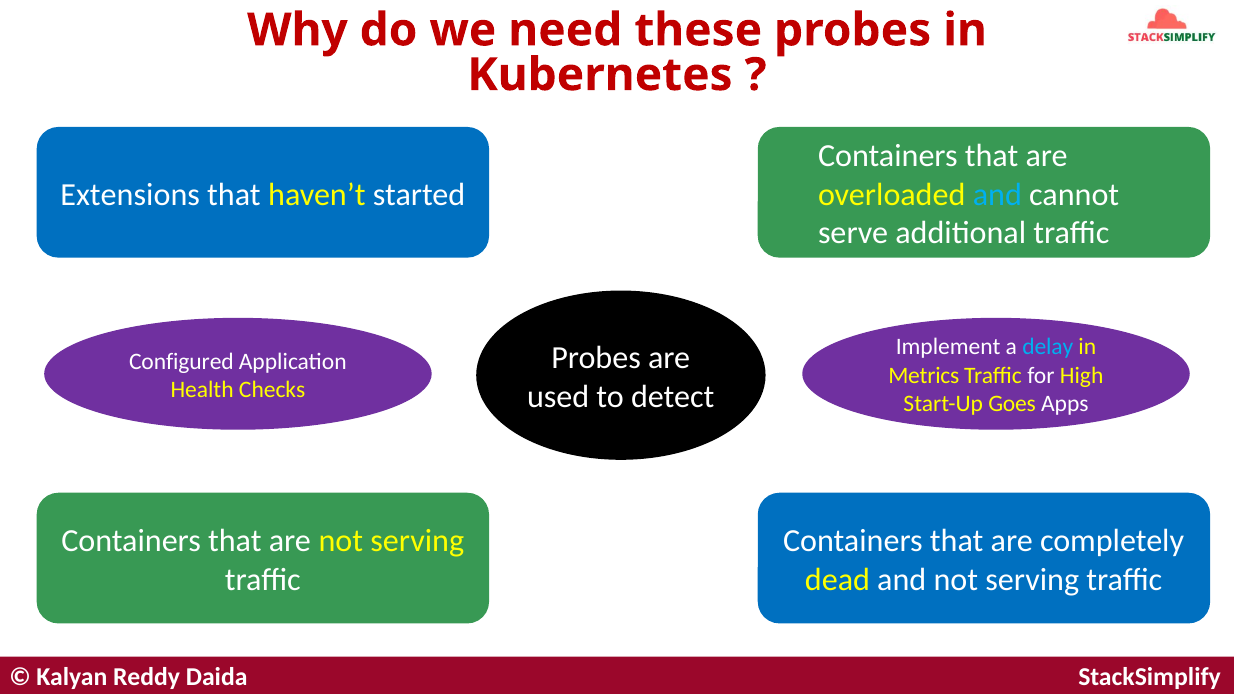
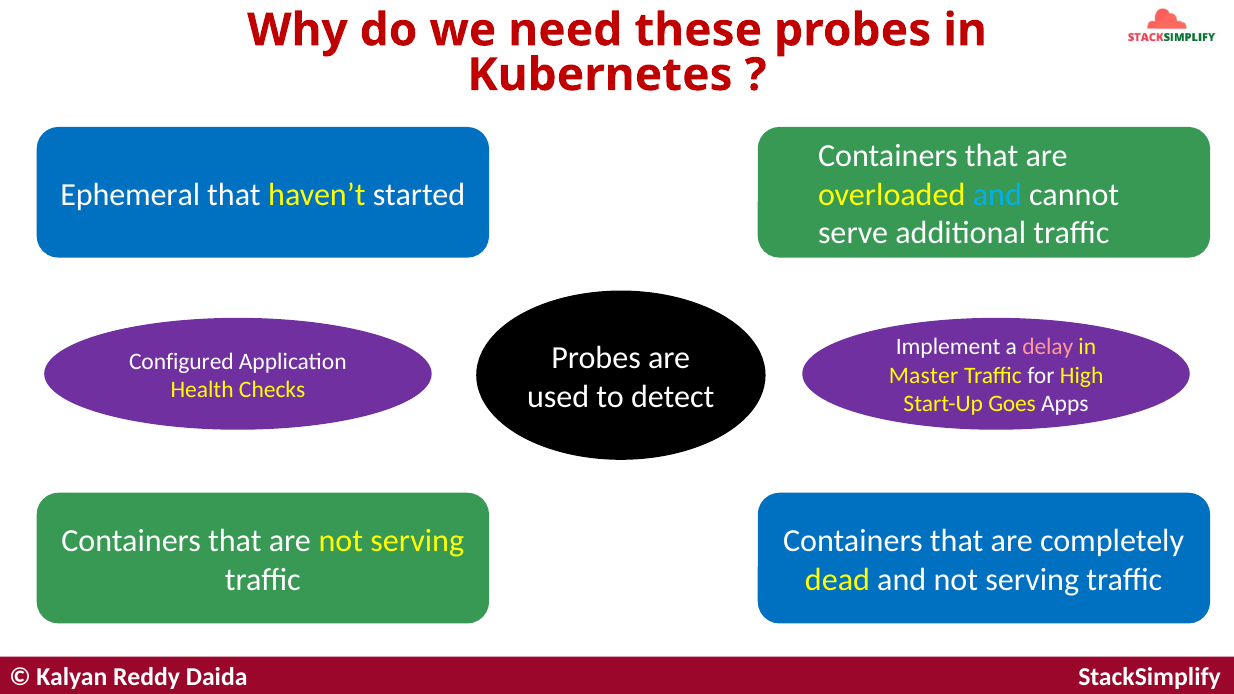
Extensions: Extensions -> Ephemeral
delay colour: light blue -> pink
Metrics: Metrics -> Master
